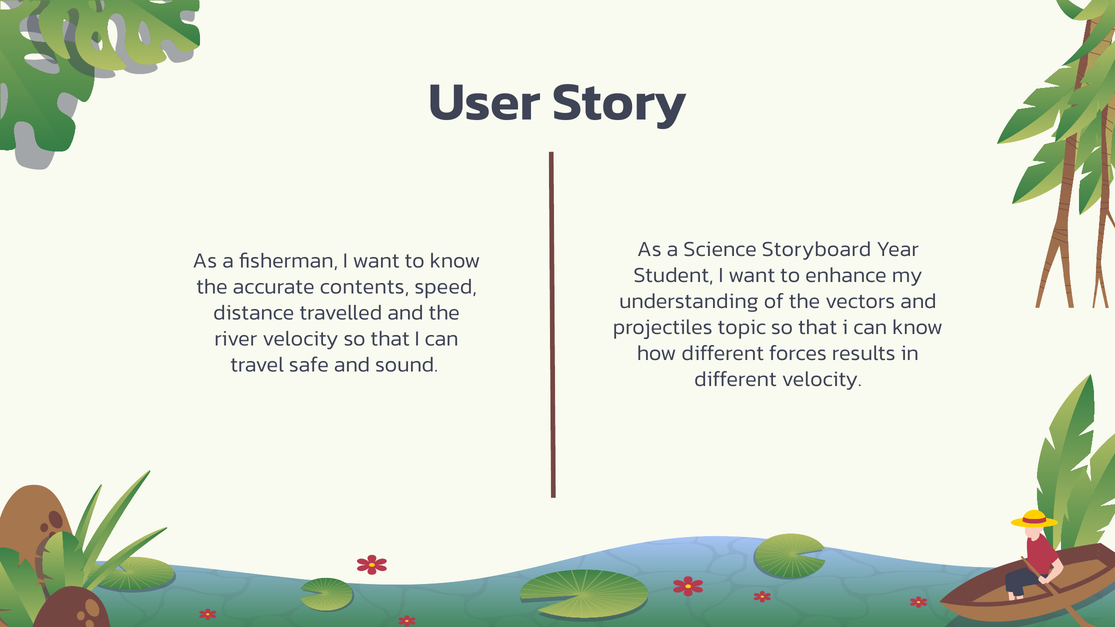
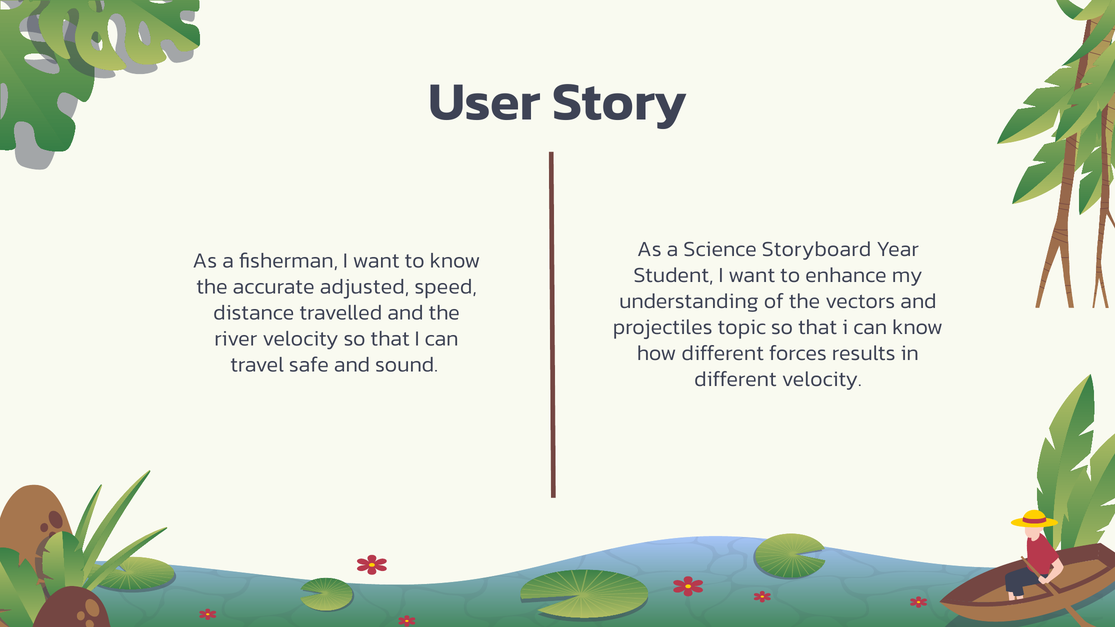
contents: contents -> adjusted
